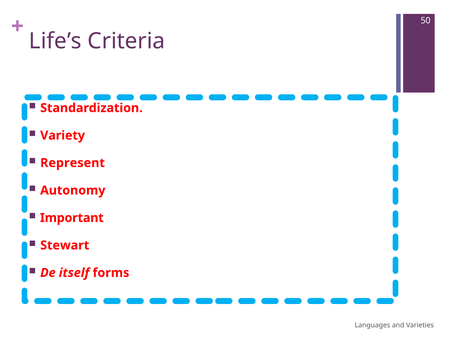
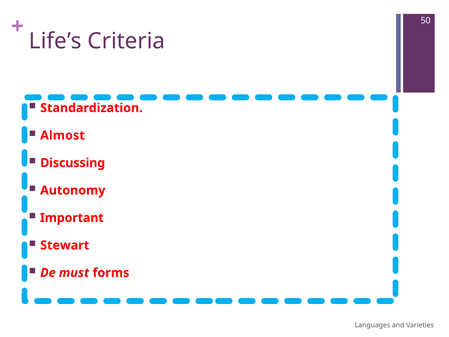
Variety: Variety -> Almost
Represent: Represent -> Discussing
itself: itself -> must
